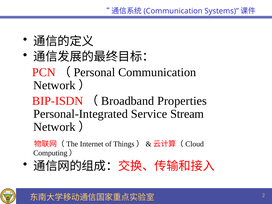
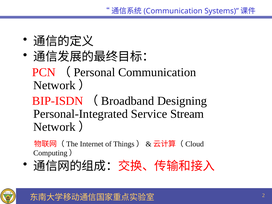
Properties: Properties -> Designing
